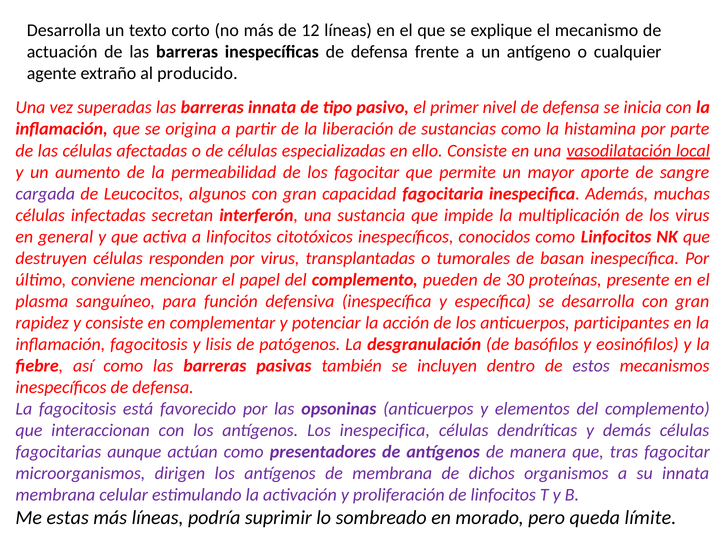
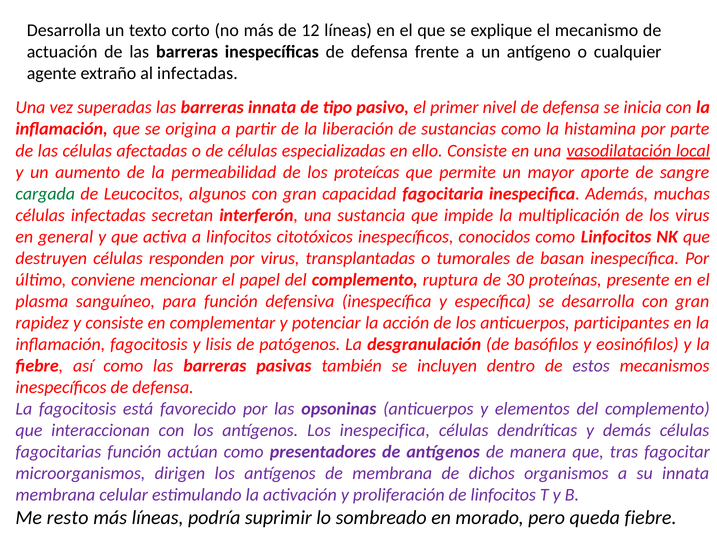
al producido: producido -> infectadas
los fagocitar: fagocitar -> proteícas
cargada colour: purple -> green
pueden: pueden -> ruptura
fagocitarias aunque: aunque -> función
estas: estas -> resto
queda límite: límite -> fiebre
